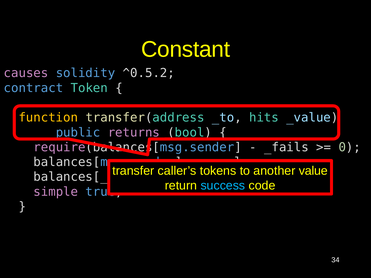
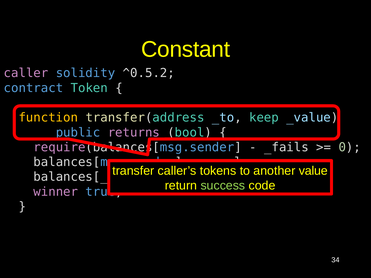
causes: causes -> caller
hits: hits -> keep
success colour: light blue -> light green
simple: simple -> winner
